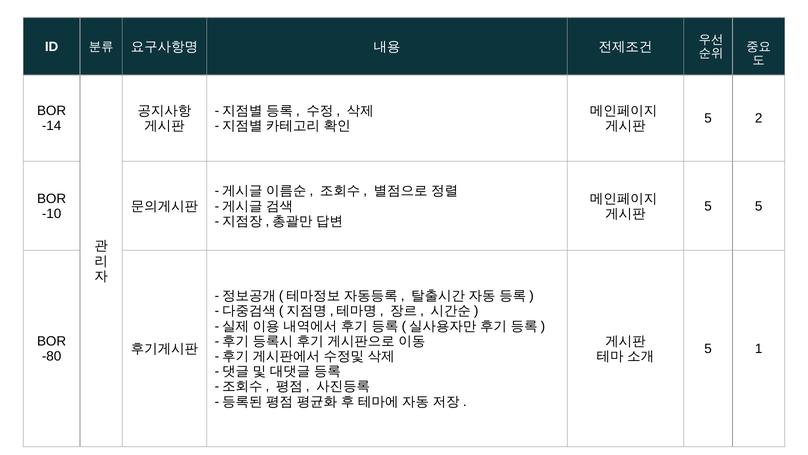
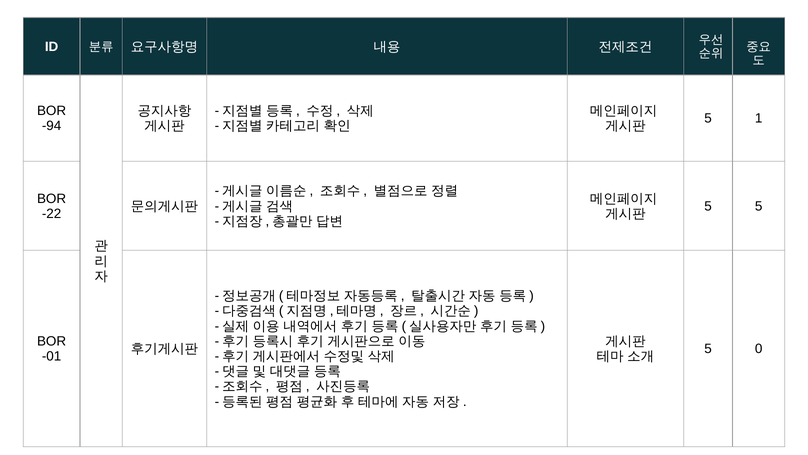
2: 2 -> 1
-14: -14 -> -94
-10: -10 -> -22
1: 1 -> 0
-80: -80 -> -01
